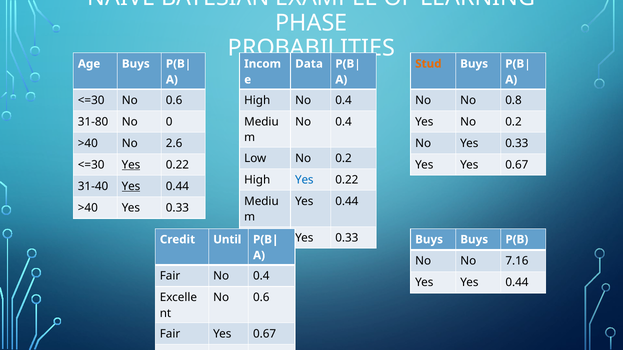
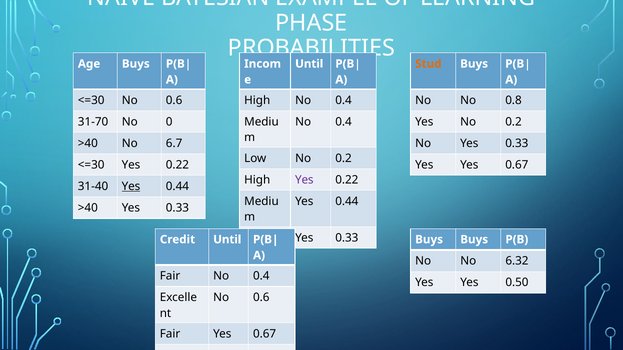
Data at (309, 64): Data -> Until
31-80: 31-80 -> 31-70
2.6: 2.6 -> 6.7
Yes at (131, 165) underline: present -> none
Yes at (304, 180) colour: blue -> purple
7.16: 7.16 -> 6.32
Yes Yes 0.44: 0.44 -> 0.50
